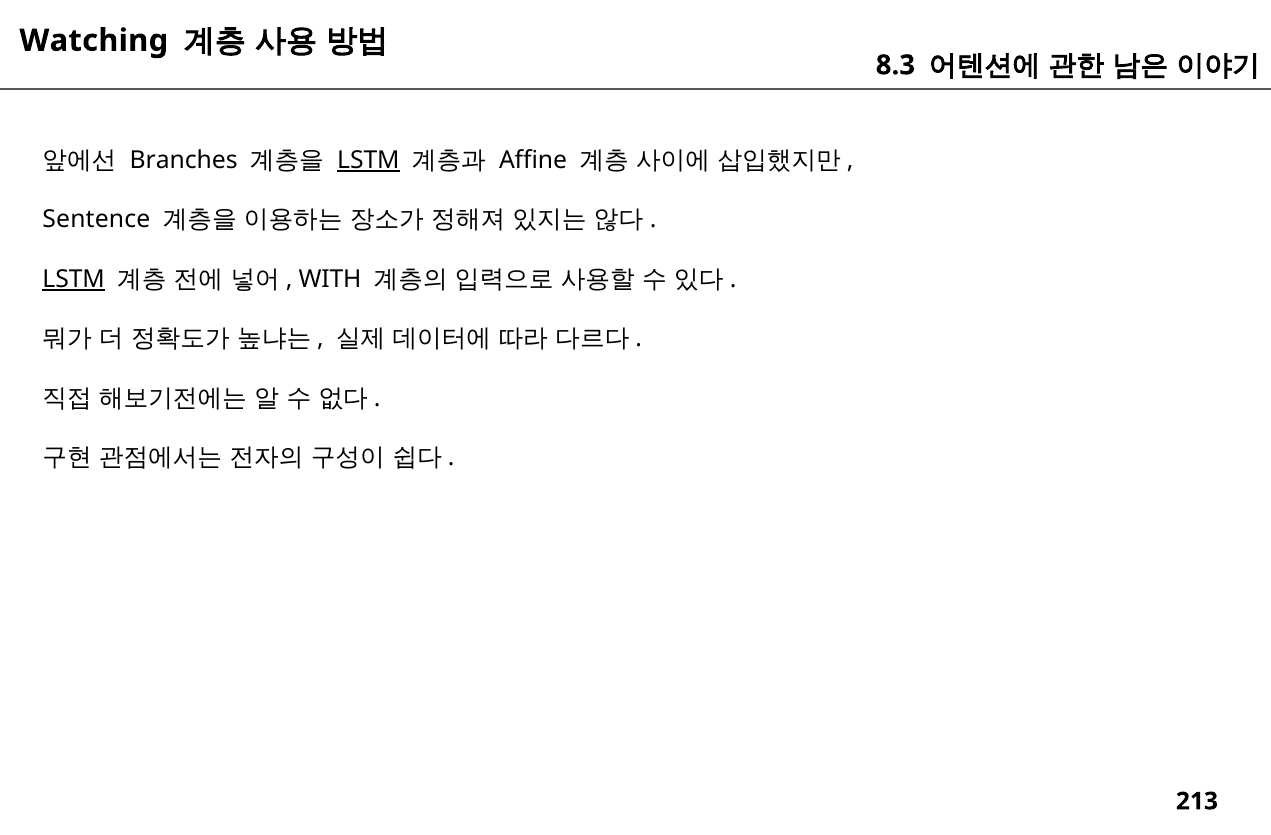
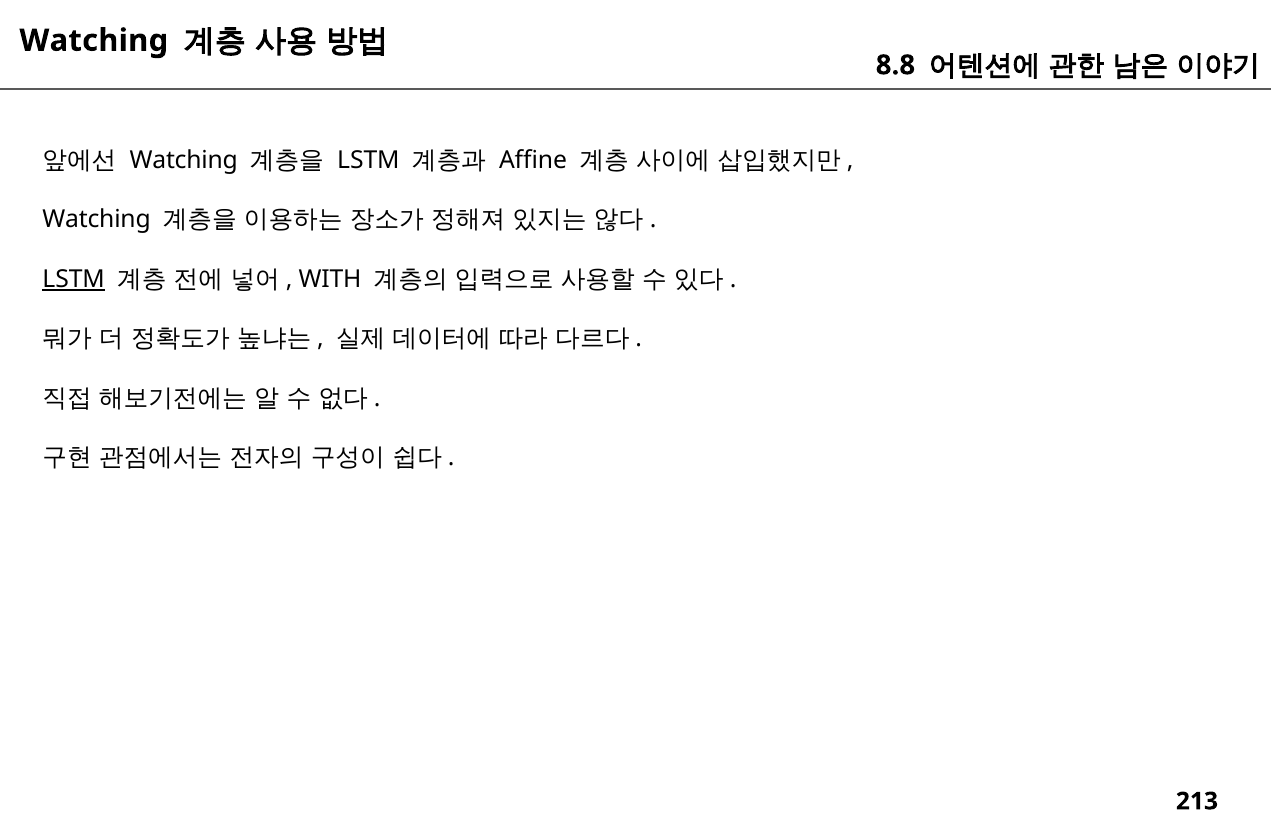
8.3: 8.3 -> 8.8
Branches at (184, 160): Branches -> Watching
LSTM at (368, 160) underline: present -> none
Sentence at (96, 220): Sentence -> Watching
